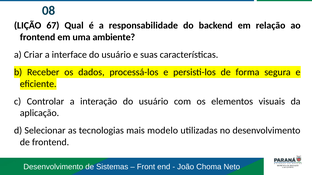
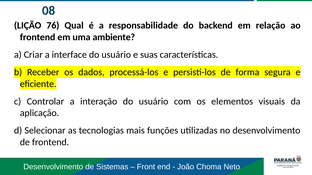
67: 67 -> 76
modelo: modelo -> funções
